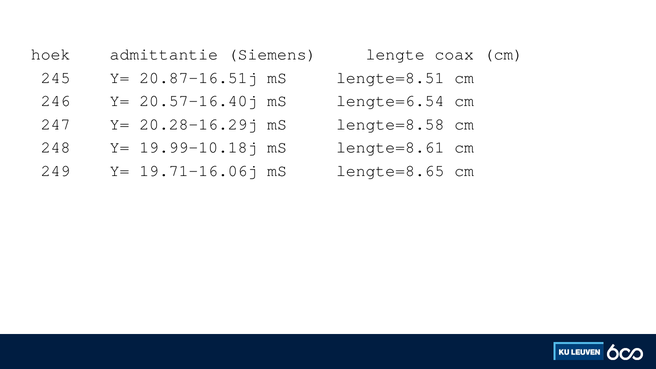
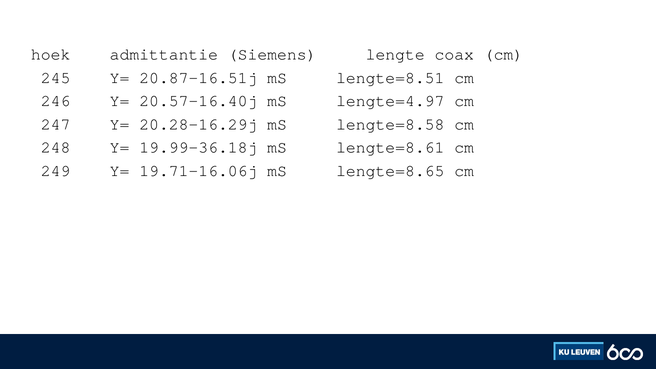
lengte=6.54: lengte=6.54 -> lengte=4.97
19.99-10.18j: 19.99-10.18j -> 19.99-36.18j
